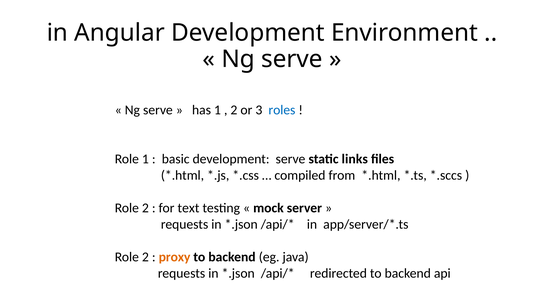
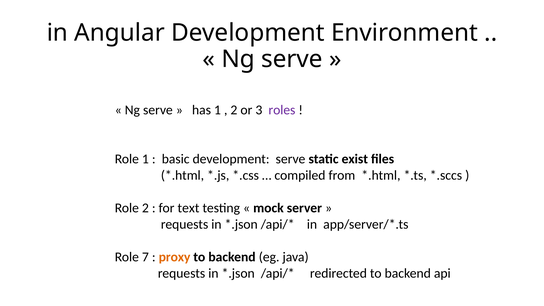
roles colour: blue -> purple
links: links -> exist
2 at (145, 257): 2 -> 7
